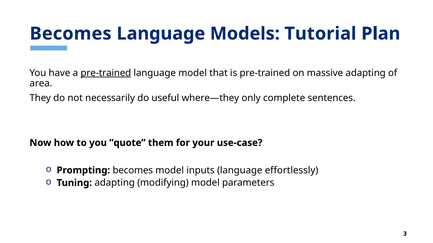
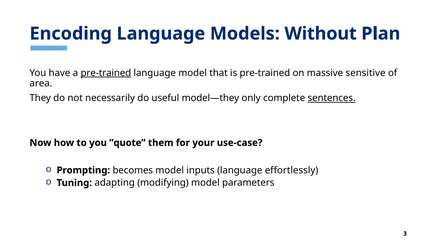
Becomes at (71, 34): Becomes -> Encoding
Tutorial: Tutorial -> Without
massive adapting: adapting -> sensitive
where—they: where—they -> model—they
sentences underline: none -> present
